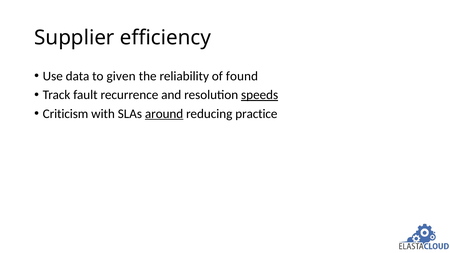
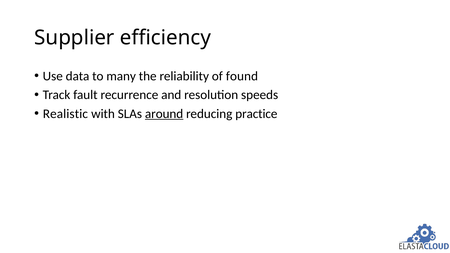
given: given -> many
speeds underline: present -> none
Criticism: Criticism -> Realistic
